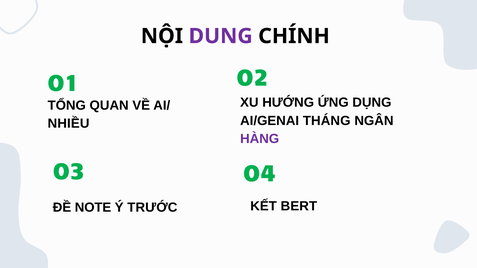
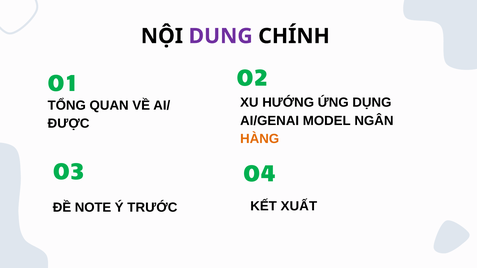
THÁNG: THÁNG -> MODEL
NHIỀU: NHIỀU -> ĐƯỢC
HÀNG colour: purple -> orange
BERT: BERT -> XUẤT
